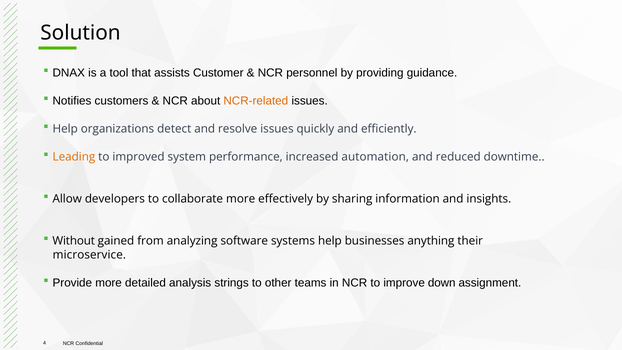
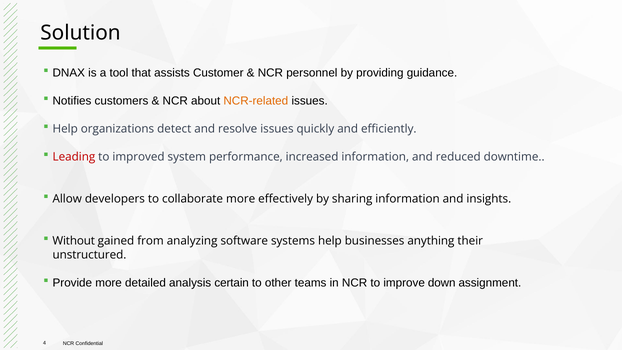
Leading colour: orange -> red
increased automation: automation -> information
microservice: microservice -> unstructured
strings: strings -> certain
